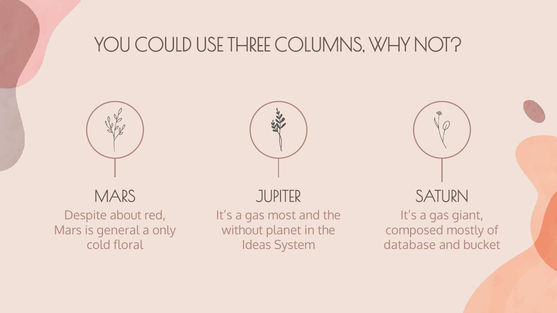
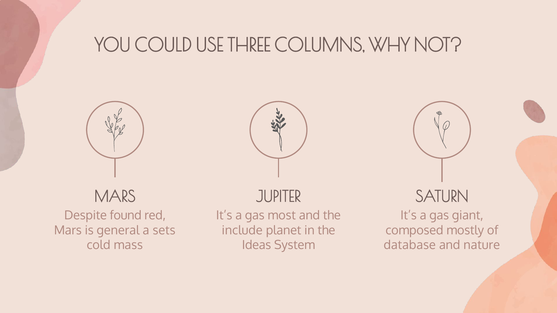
about: about -> found
only: only -> sets
without: without -> include
floral: floral -> mass
bucket: bucket -> nature
